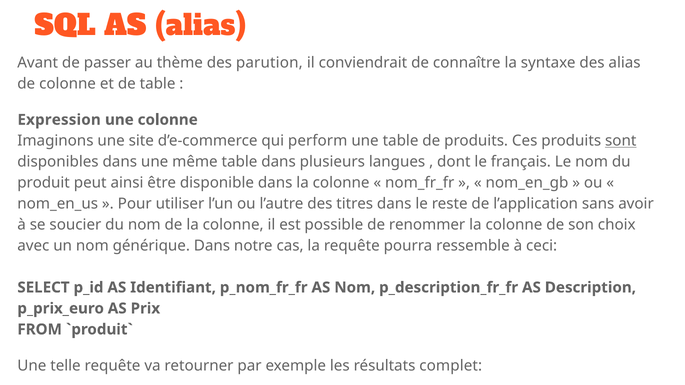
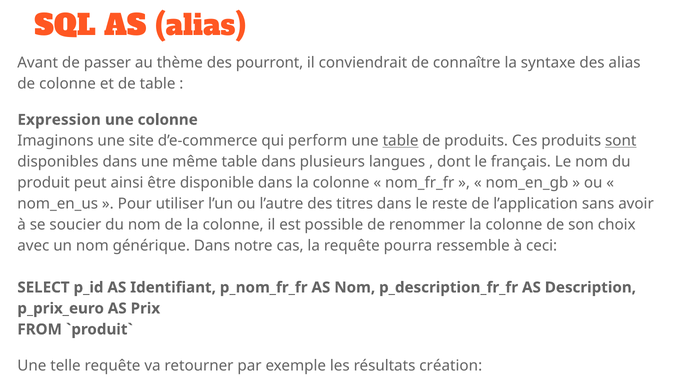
parution: parution -> pourront
table at (401, 141) underline: none -> present
complet: complet -> création
